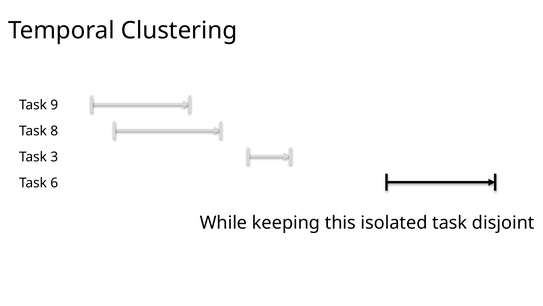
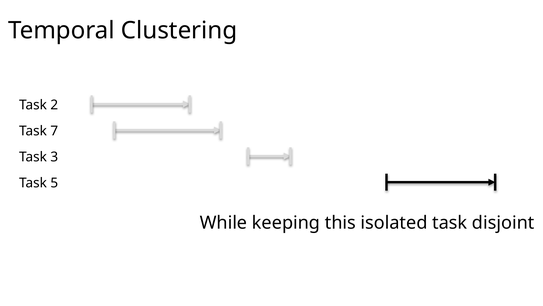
9: 9 -> 2
8: 8 -> 7
6: 6 -> 5
